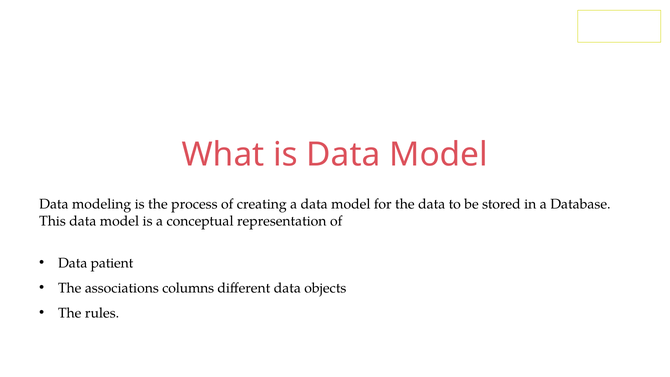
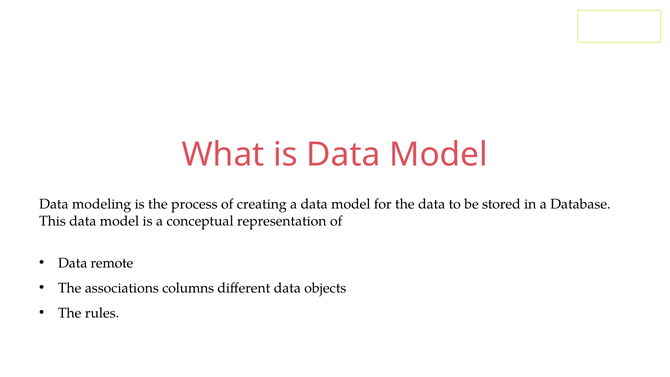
patient: patient -> remote
